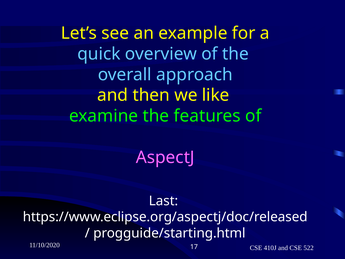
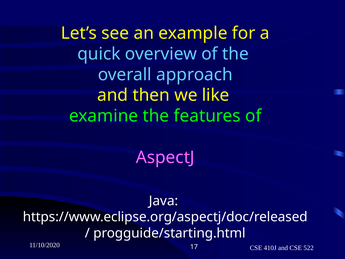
Last: Last -> Java
